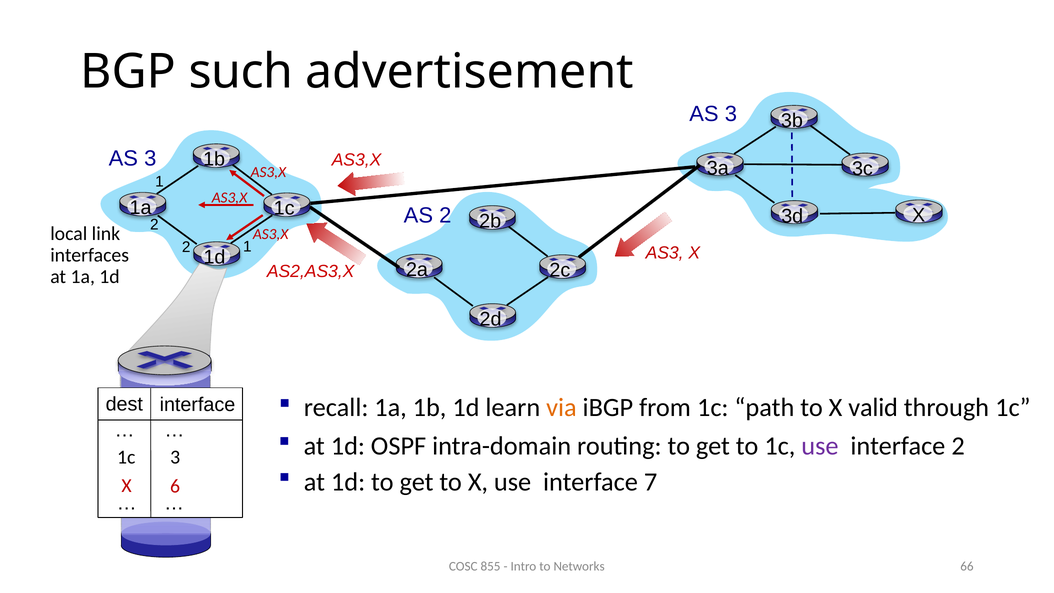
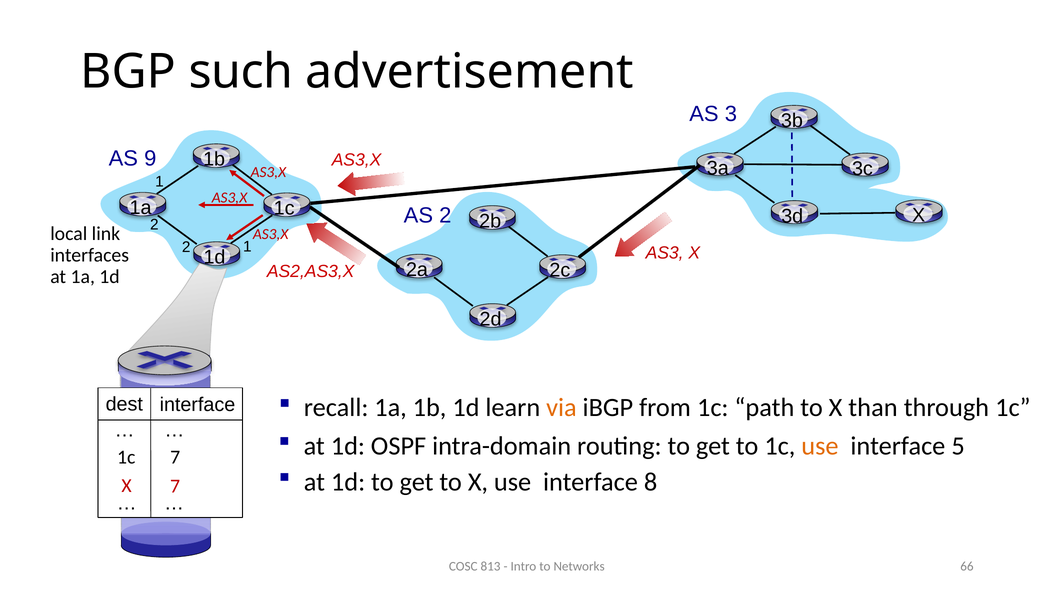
3 at (150, 158): 3 -> 9
valid: valid -> than
use at (820, 446) colour: purple -> orange
interface 2: 2 -> 5
1c 3: 3 -> 7
7: 7 -> 8
X 6: 6 -> 7
855: 855 -> 813
